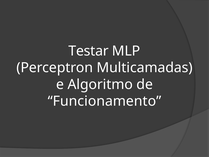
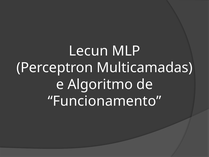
Testar: Testar -> Lecun
